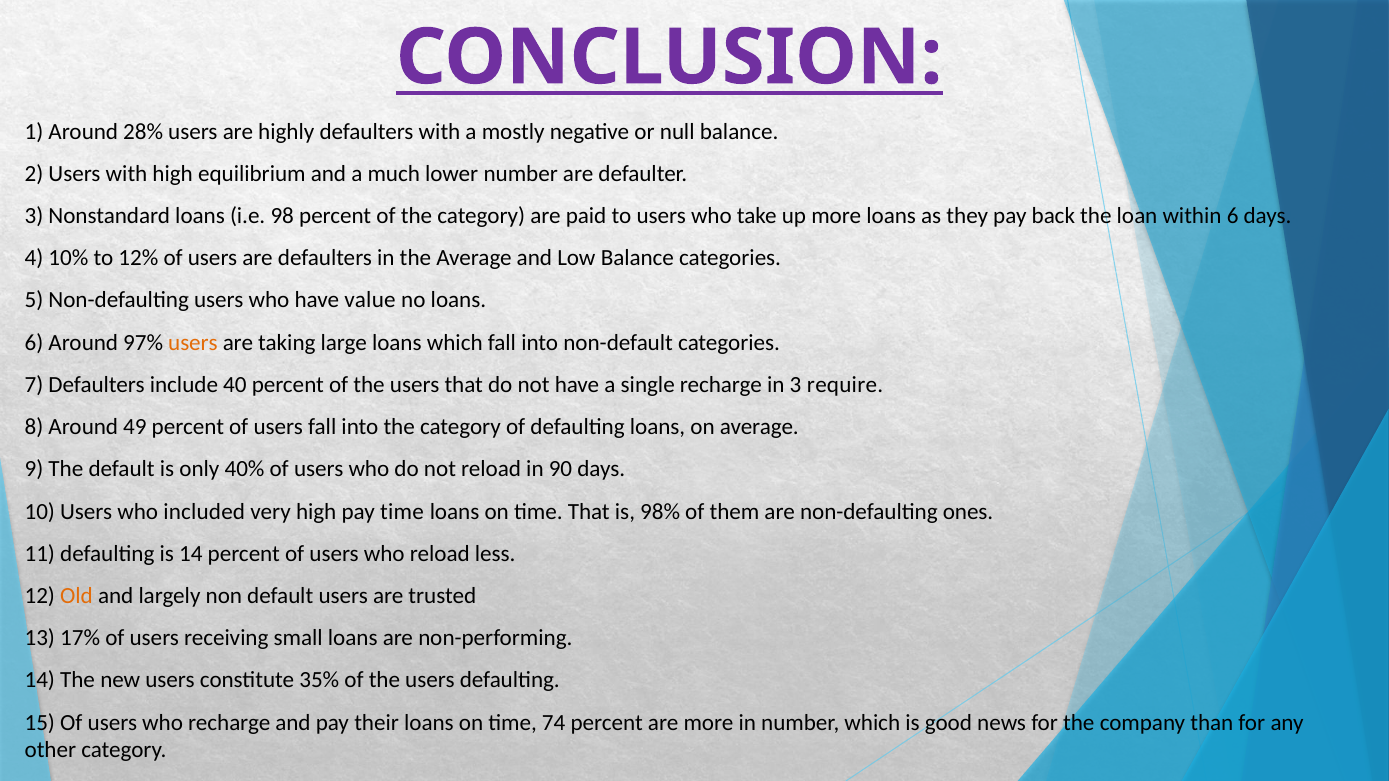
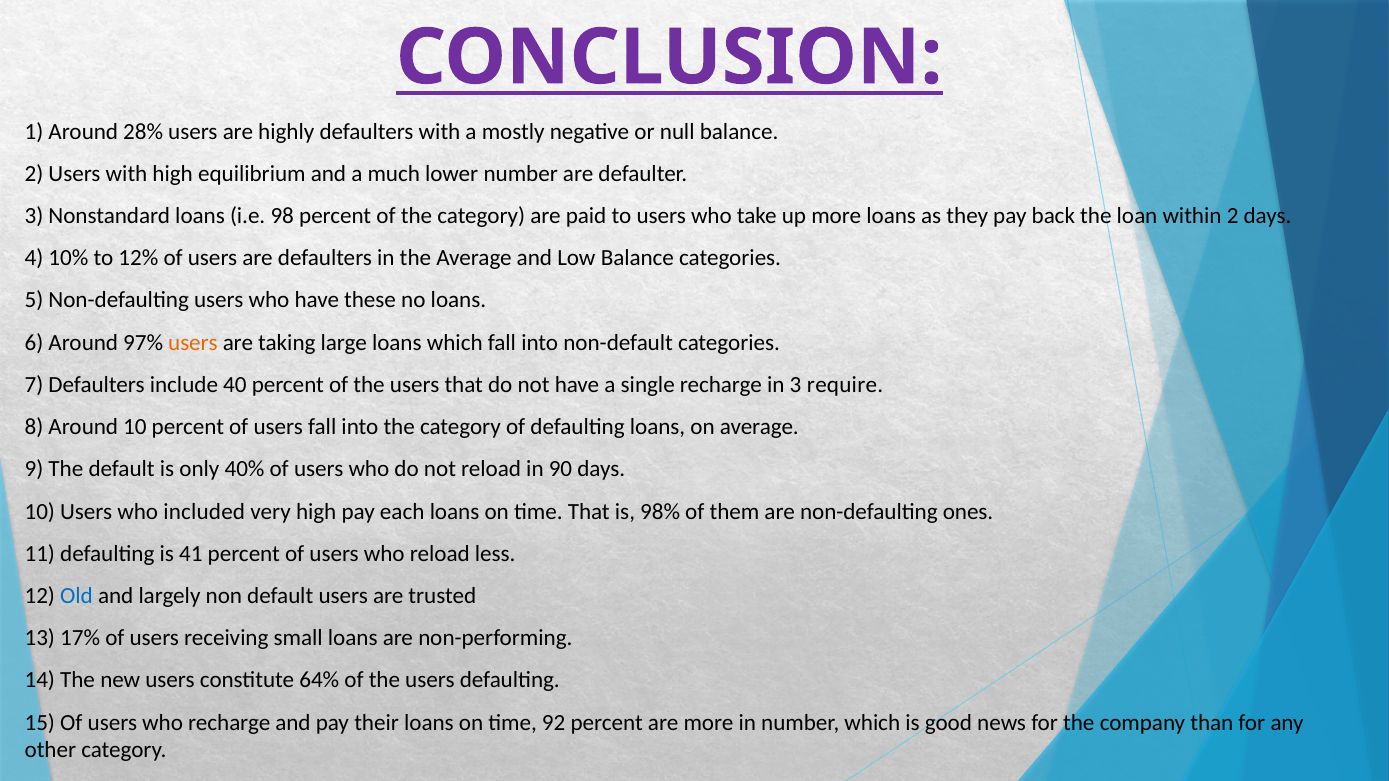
within 6: 6 -> 2
value: value -> these
Around 49: 49 -> 10
pay time: time -> each
is 14: 14 -> 41
Old colour: orange -> blue
35%: 35% -> 64%
74: 74 -> 92
